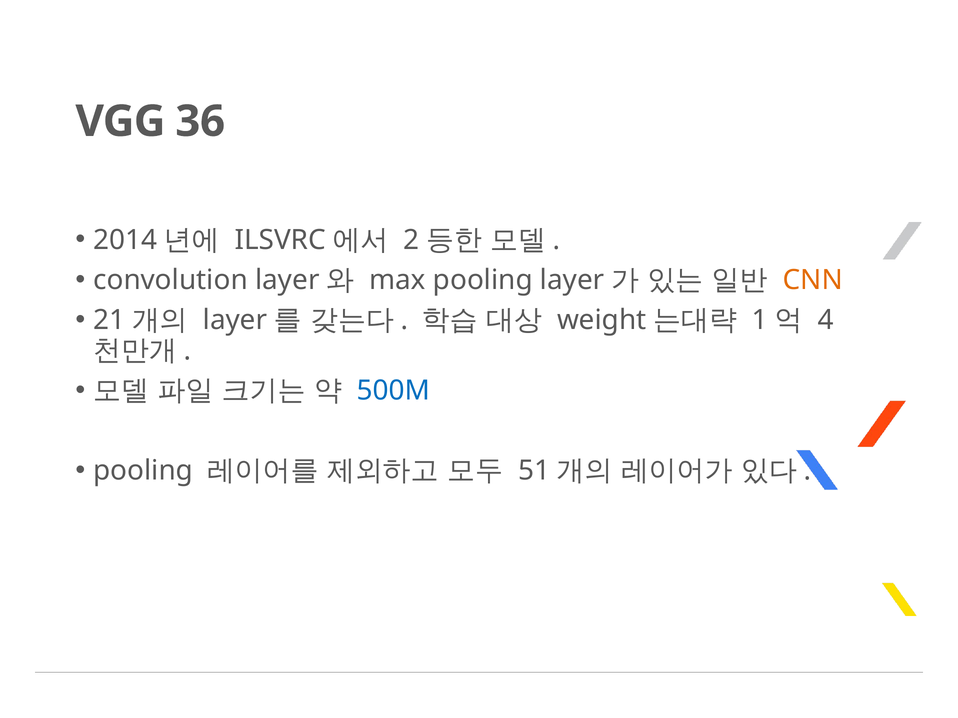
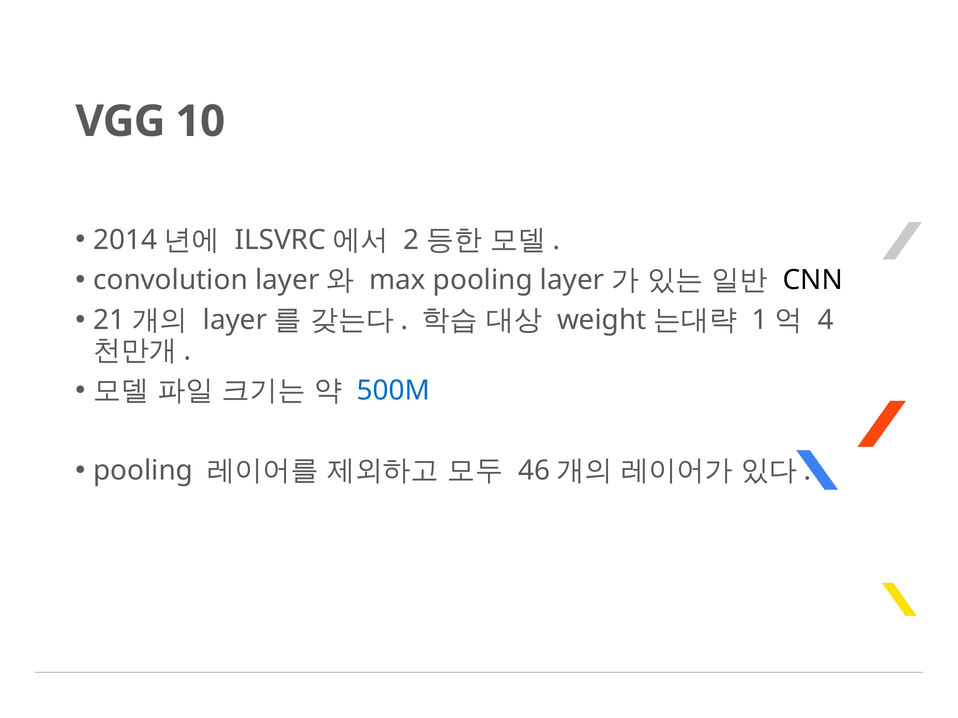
36: 36 -> 10
CNN colour: orange -> black
51: 51 -> 46
